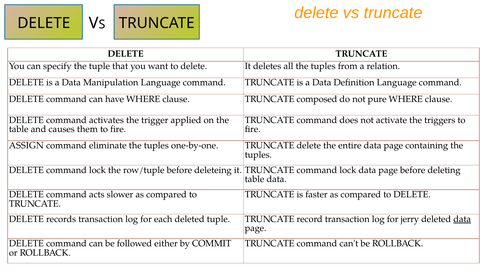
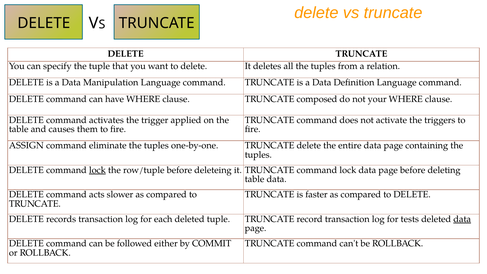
pure: pure -> your
lock at (97, 170) underline: none -> present
jerry: jerry -> tests
